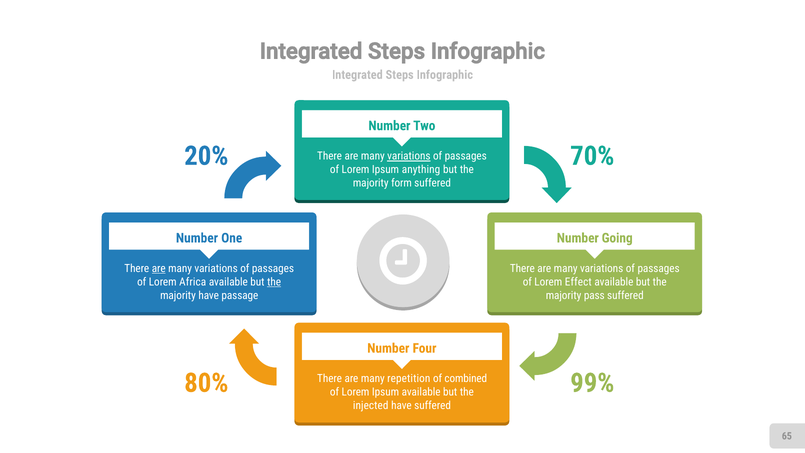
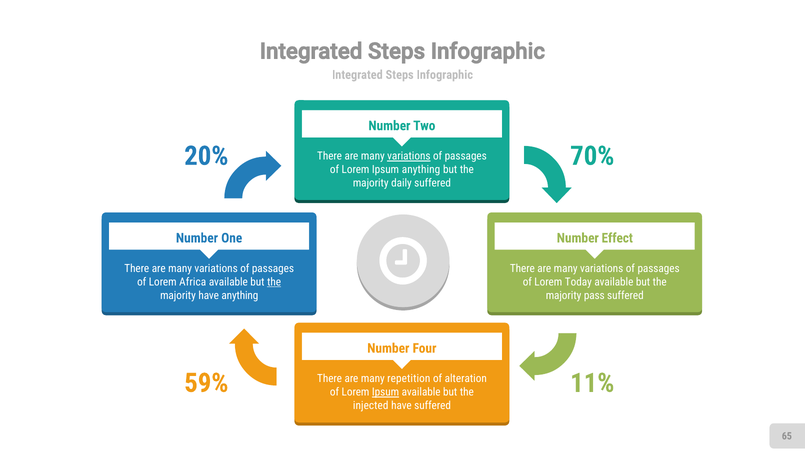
form: form -> daily
Going: Going -> Effect
are at (159, 268) underline: present -> none
Effect: Effect -> Today
have passage: passage -> anything
80%: 80% -> 59%
99%: 99% -> 11%
combined: combined -> alteration
Ipsum at (386, 392) underline: none -> present
